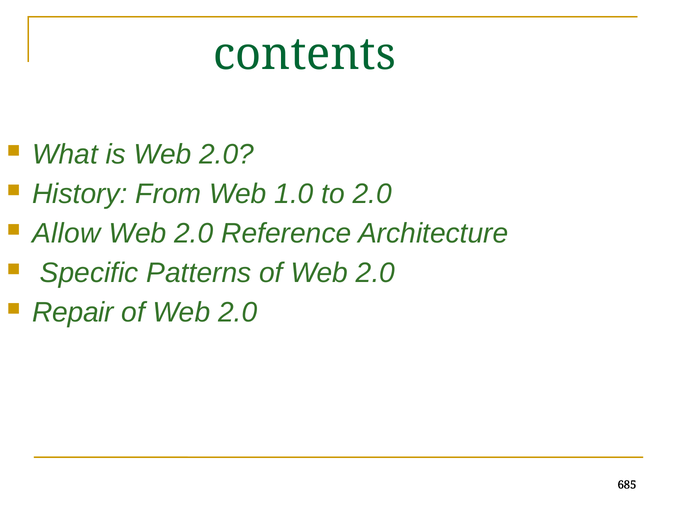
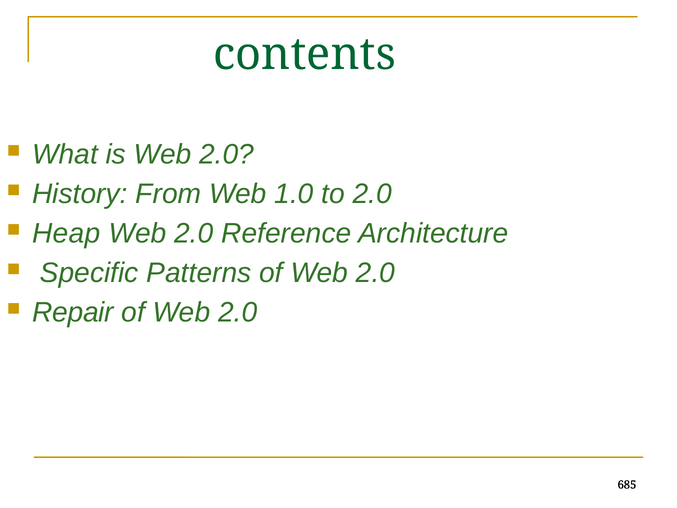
Allow: Allow -> Heap
